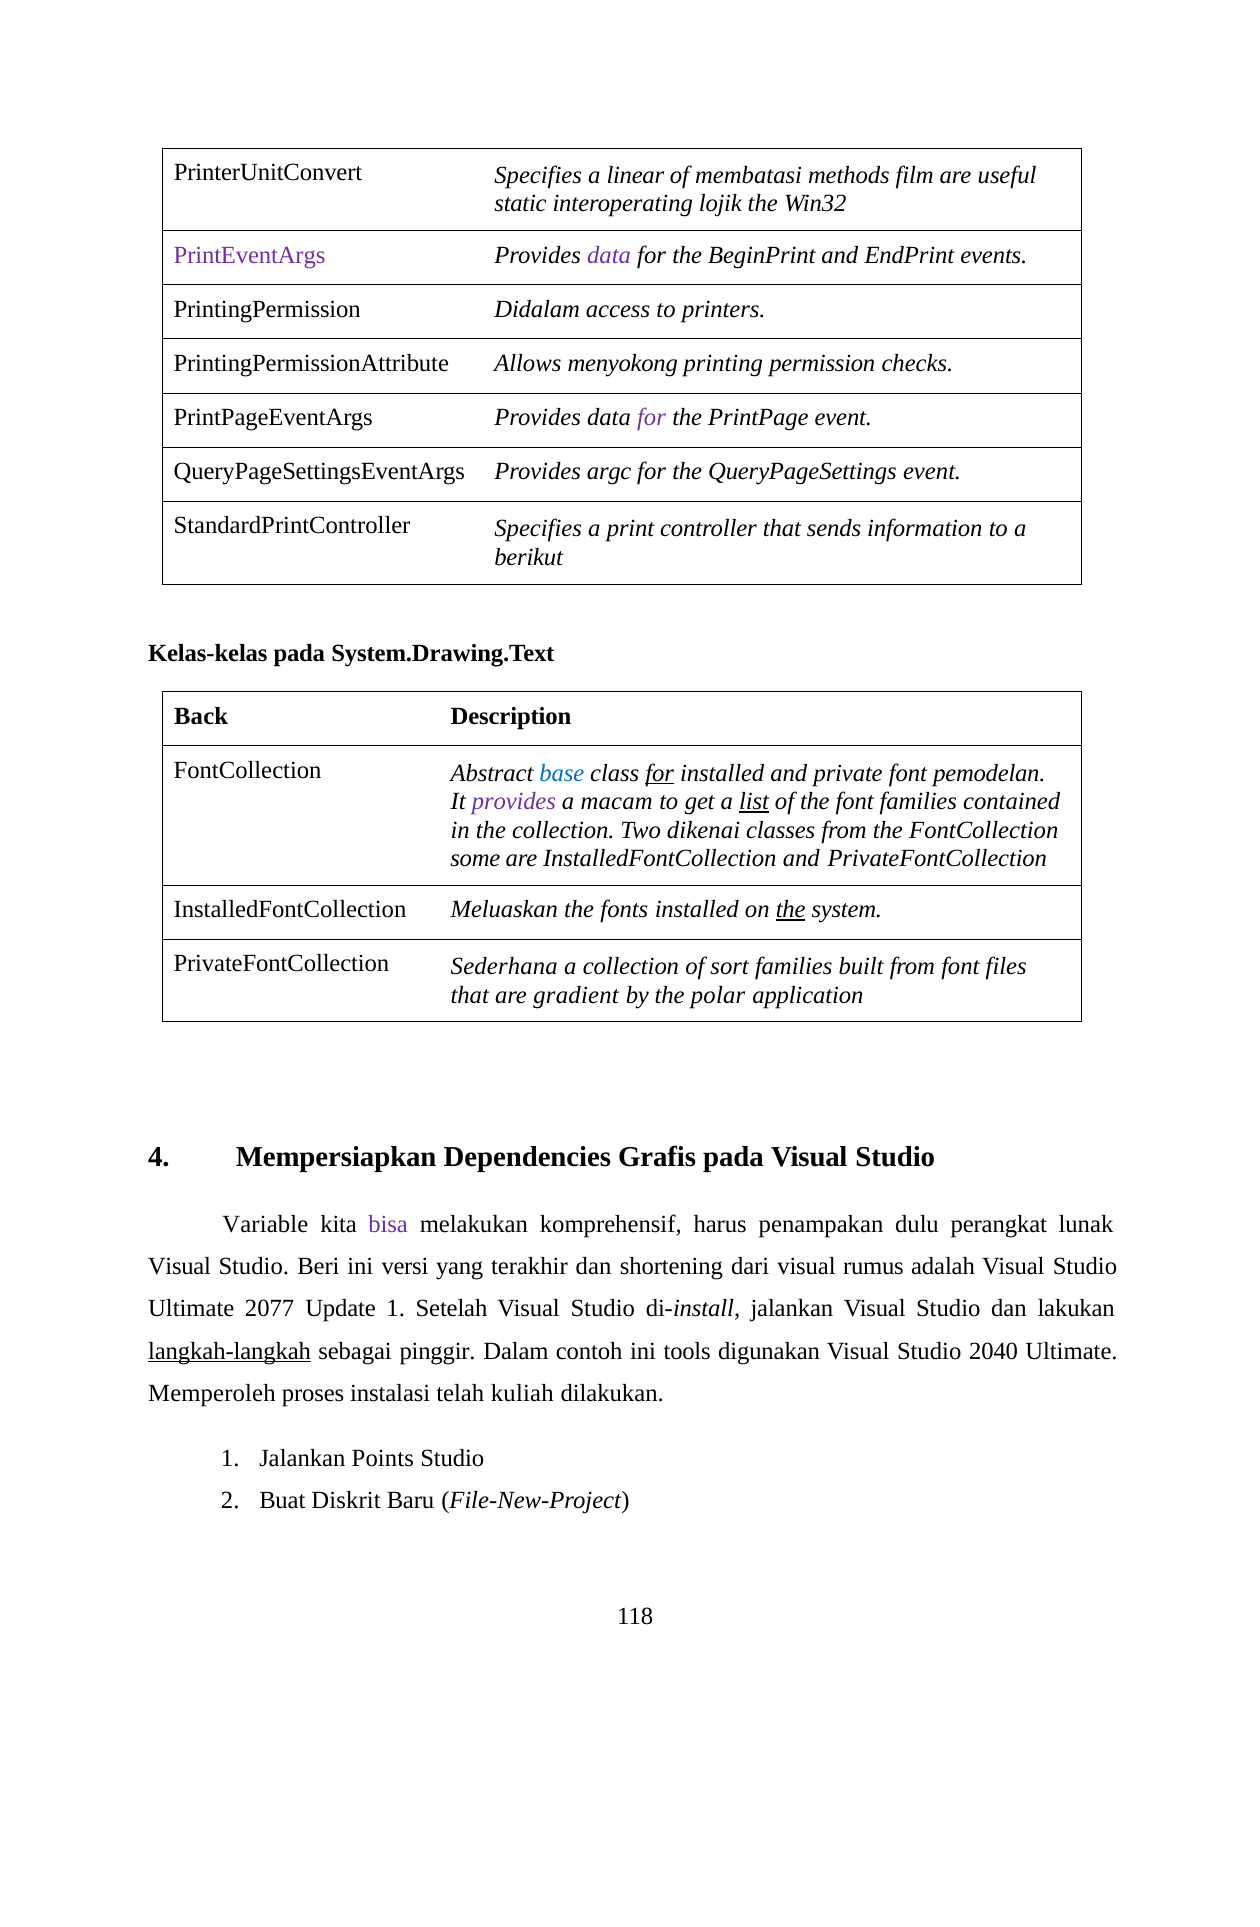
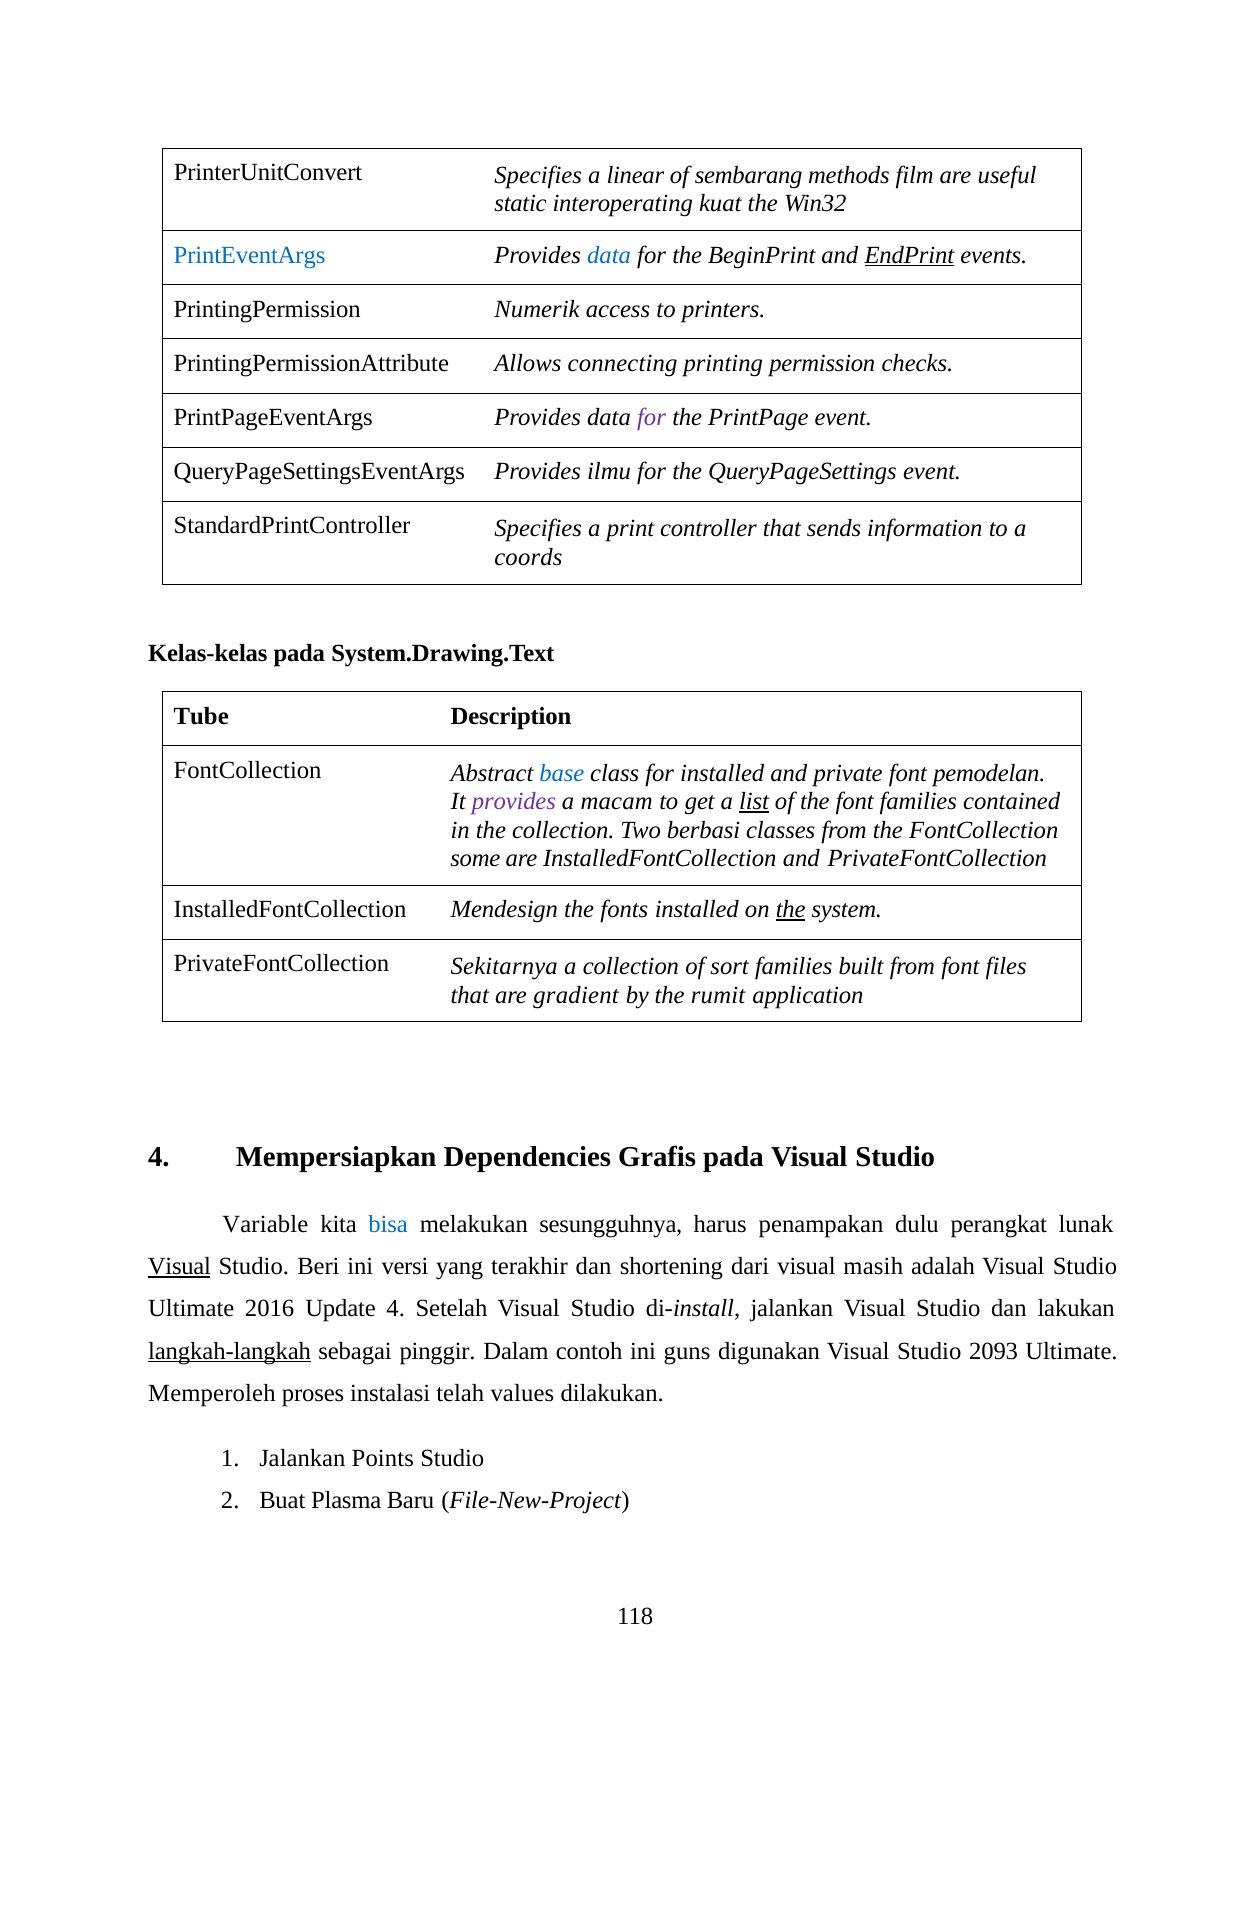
membatasi: membatasi -> sembarang
lojik: lojik -> kuat
PrintEventArgs colour: purple -> blue
data at (609, 255) colour: purple -> blue
EndPrint underline: none -> present
Didalam: Didalam -> Numerik
menyokong: menyokong -> connecting
argc: argc -> ilmu
berikut: berikut -> coords
Back: Back -> Tube
for at (660, 773) underline: present -> none
dikenai: dikenai -> berbasi
Meluaskan: Meluaskan -> Mendesign
Sederhana: Sederhana -> Sekitarnya
polar: polar -> rumit
bisa colour: purple -> blue
komprehensif: komprehensif -> sesungguhnya
Visual at (179, 1266) underline: none -> present
rumus: rumus -> masih
2077: 2077 -> 2016
Update 1: 1 -> 4
tools: tools -> guns
2040: 2040 -> 2093
kuliah: kuliah -> values
Diskrit: Diskrit -> Plasma
